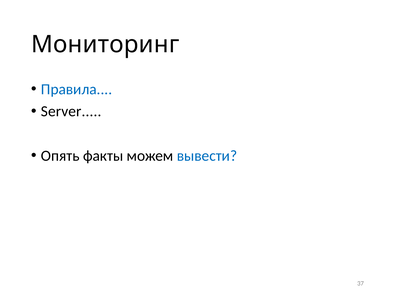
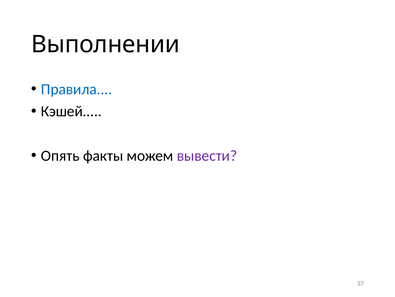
Мониторинг: Мониторинг -> Выполнении
Server: Server -> Кэшей
вывести colour: blue -> purple
